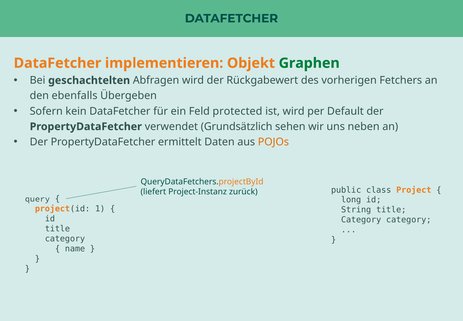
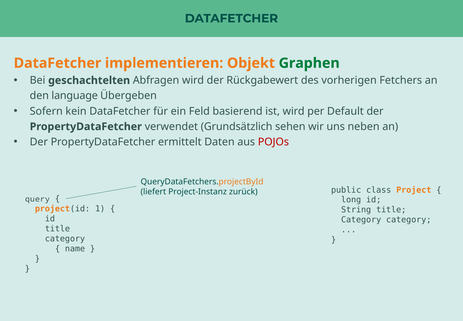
ebenfalls: ebenfalls -> language
protected: protected -> basierend
POJOs colour: orange -> red
